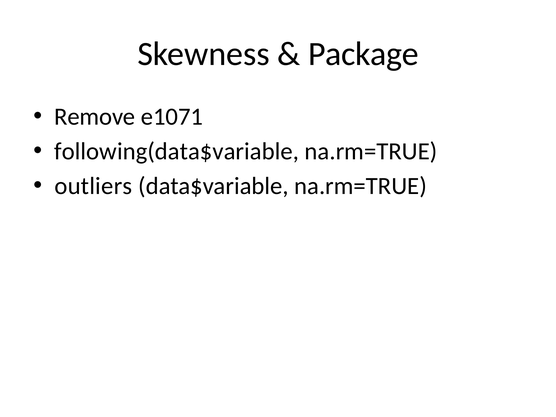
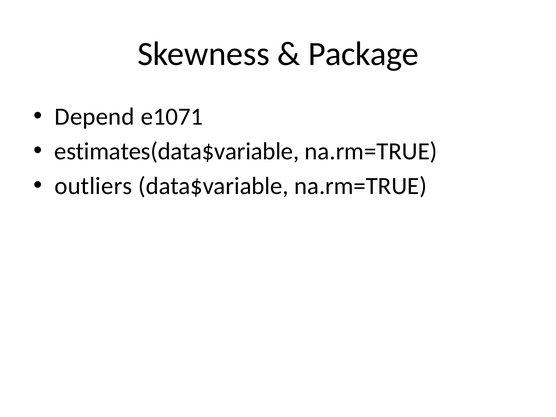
Remove: Remove -> Depend
following(data$variable: following(data$variable -> estimates(data$variable
